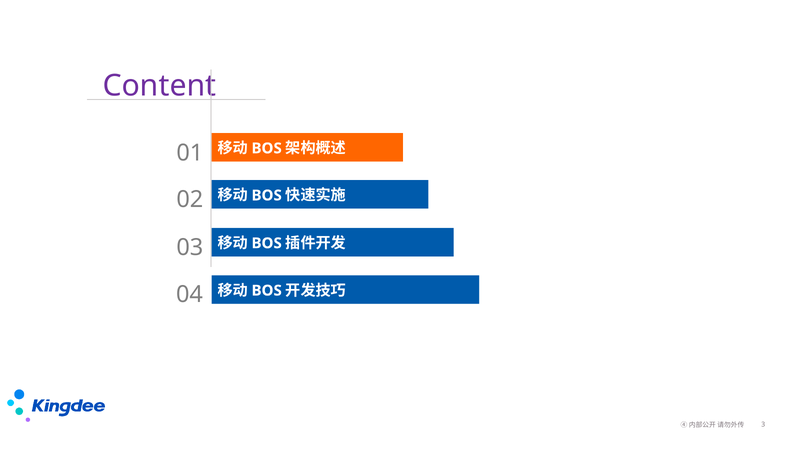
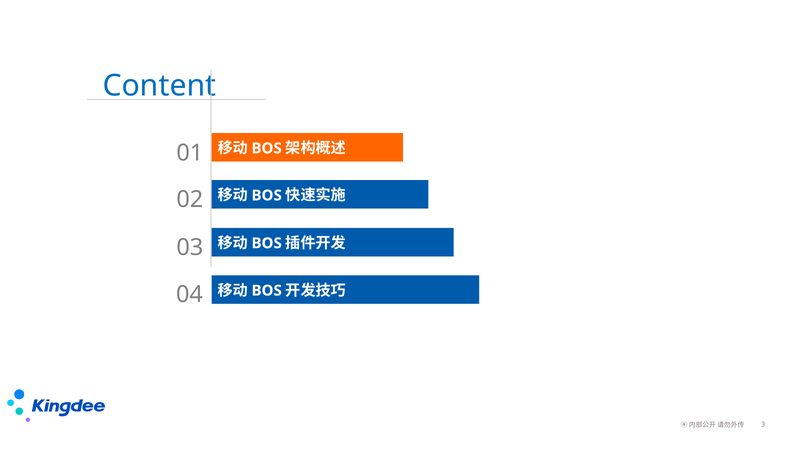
Content colour: purple -> blue
